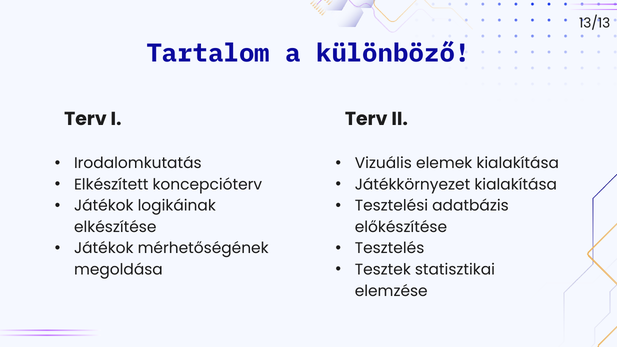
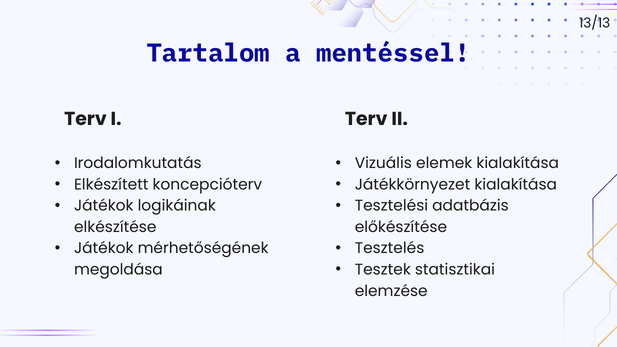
különböző: különböző -> mentéssel
